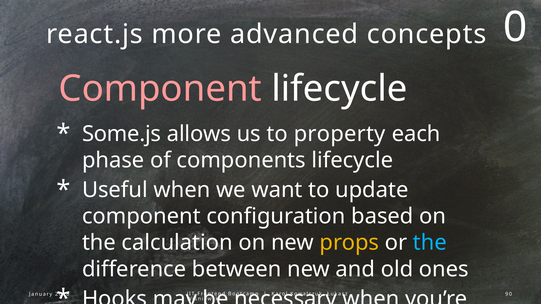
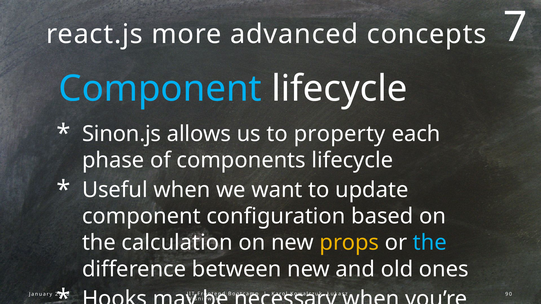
0: 0 -> 7
Component at (160, 89) colour: pink -> light blue
Some.js: Some.js -> Sinon.js
